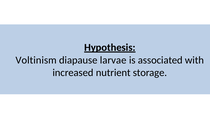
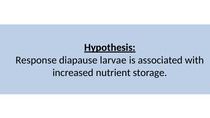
Voltinism: Voltinism -> Response
